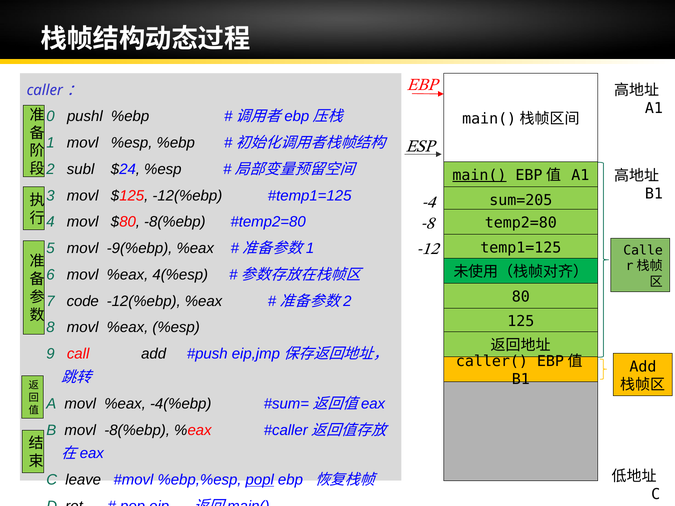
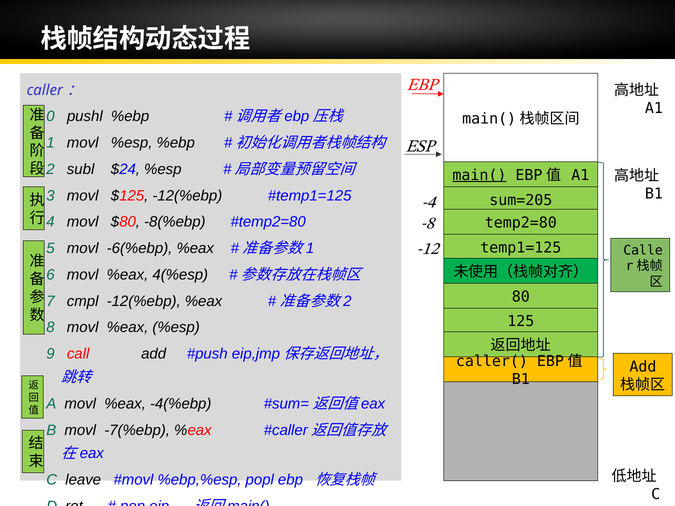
-9(%ebp: -9(%ebp -> -6(%ebp
code: code -> cmpl
movl -8(%ebp: -8(%ebp -> -7(%ebp
popl underline: present -> none
